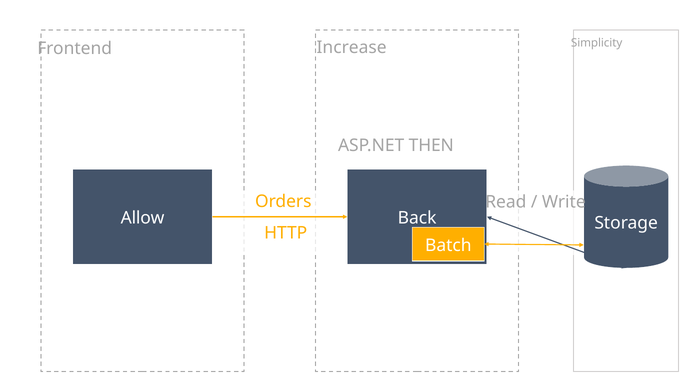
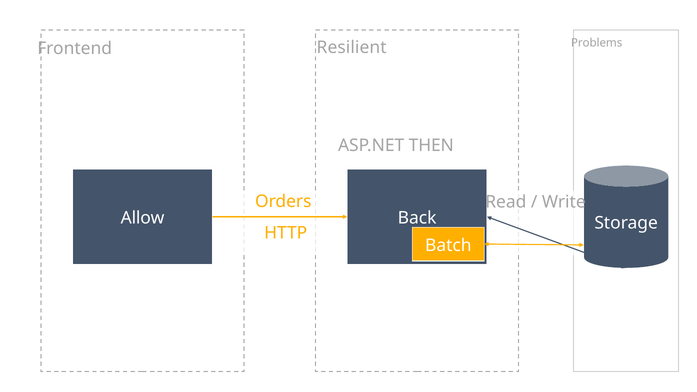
Simplicity: Simplicity -> Problems
Increase: Increase -> Resilient
